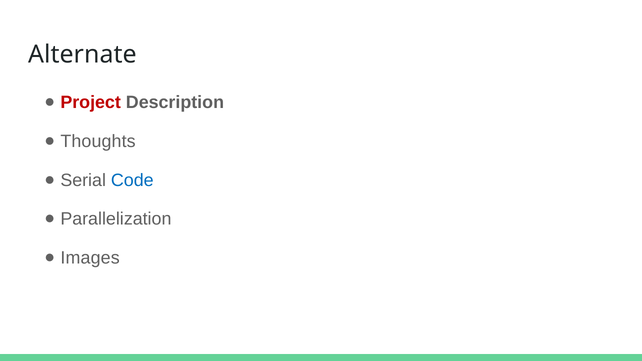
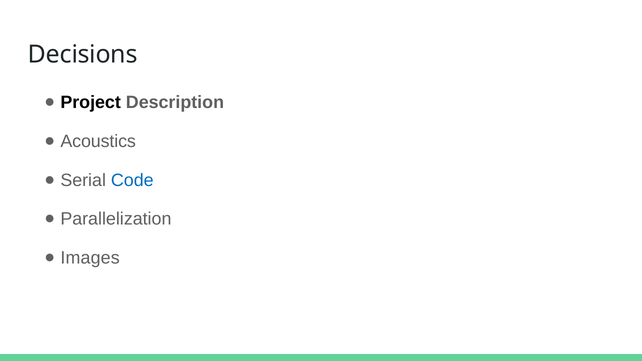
Alternate: Alternate -> Decisions
Project colour: red -> black
Thoughts: Thoughts -> Acoustics
